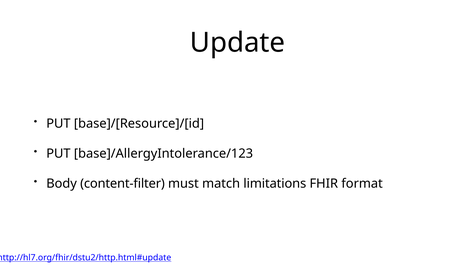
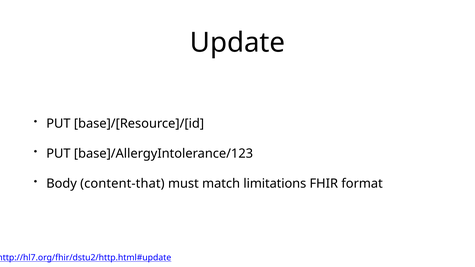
content-filter: content-filter -> content-that
